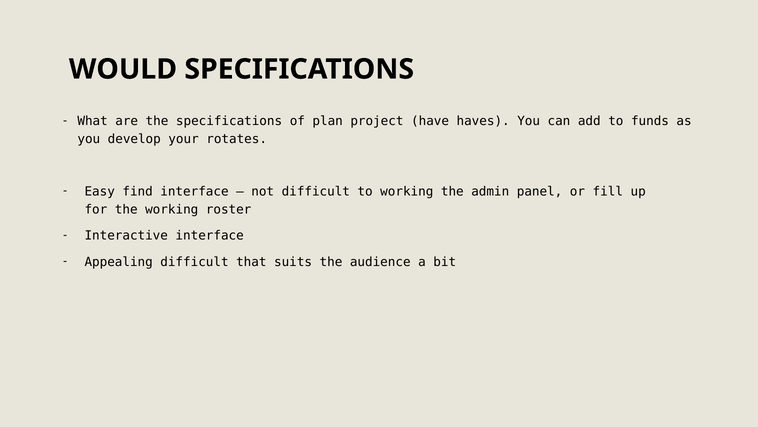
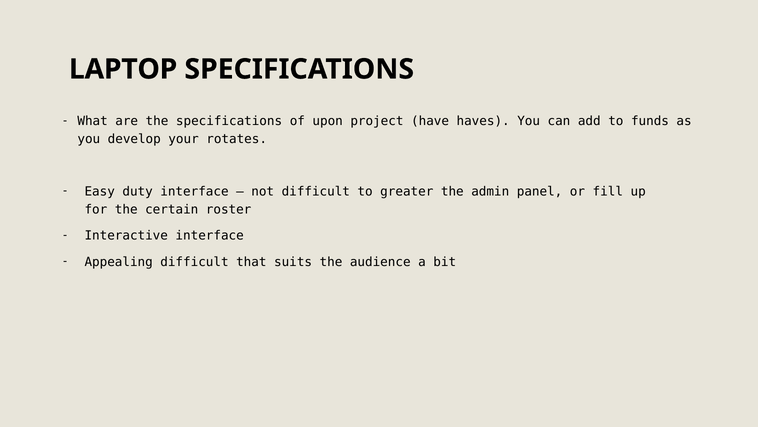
WOULD: WOULD -> LAPTOP
plan: plan -> upon
find: find -> duty
to working: working -> greater
the working: working -> certain
